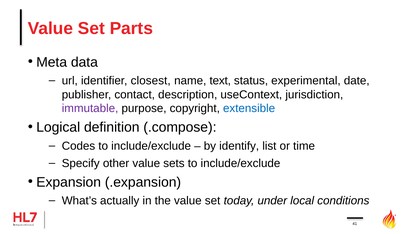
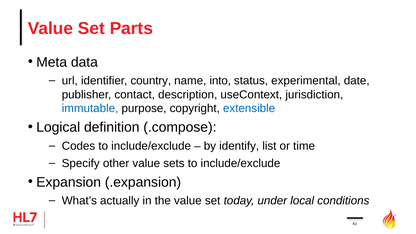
closest: closest -> country
text: text -> into
immutable colour: purple -> blue
